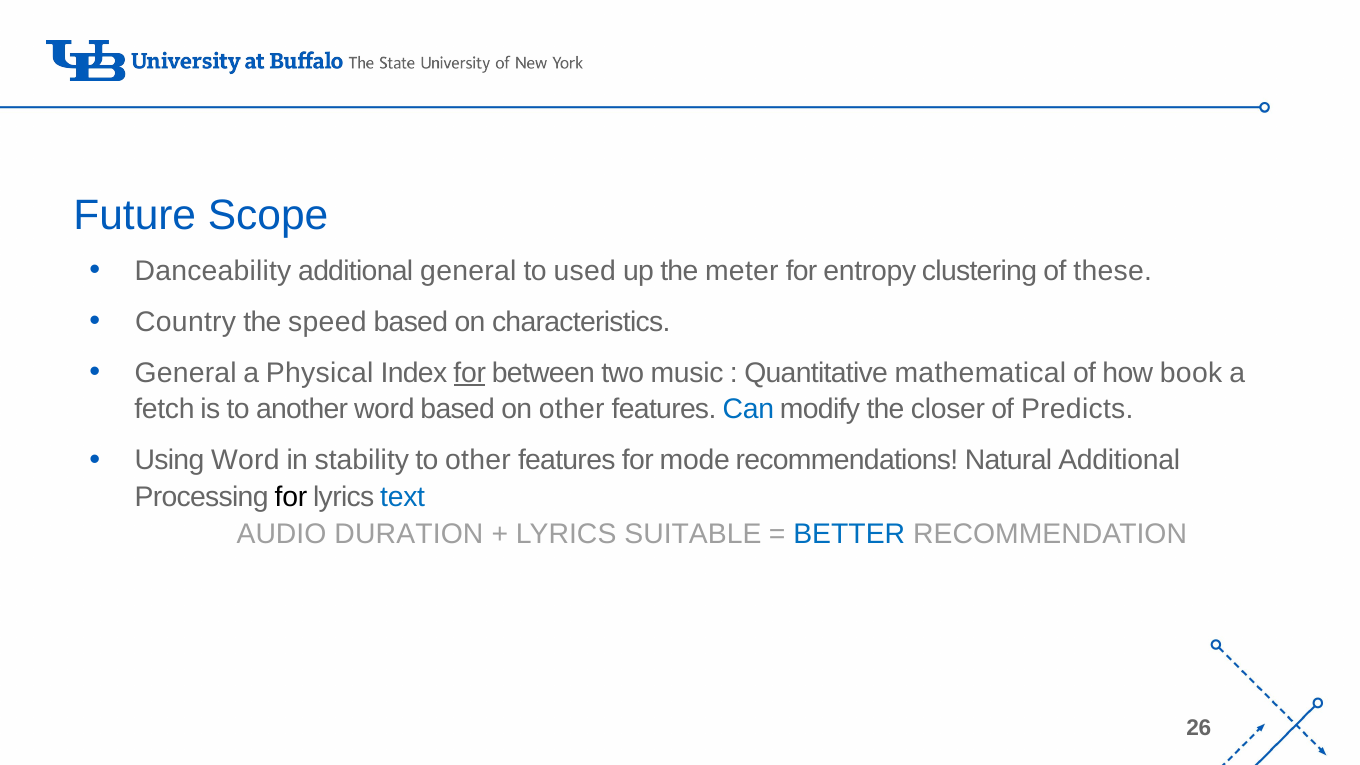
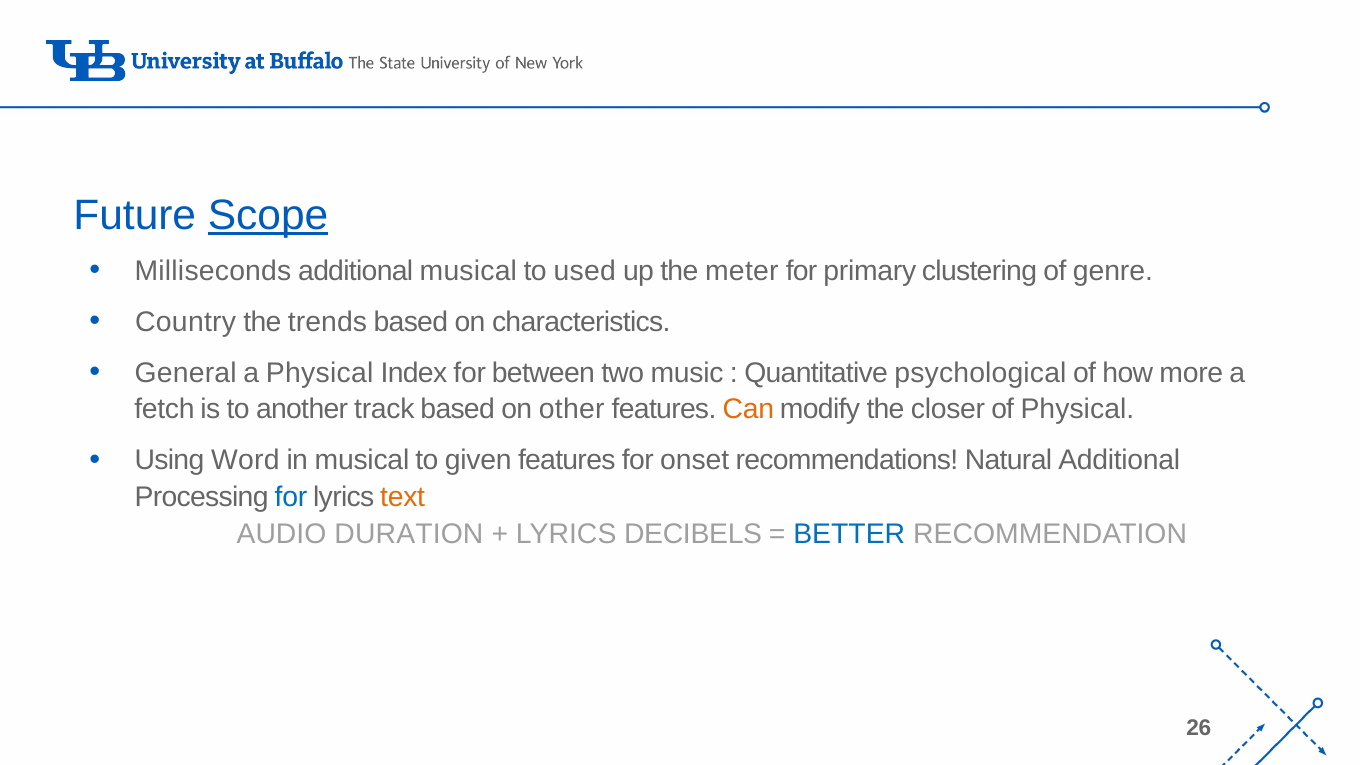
Scope underline: none -> present
Danceability: Danceability -> Milliseconds
additional general: general -> musical
entropy: entropy -> primary
these: these -> genre
speed: speed -> trends
for at (470, 373) underline: present -> none
mathematical: mathematical -> psychological
book: book -> more
another word: word -> track
Can colour: blue -> orange
of Predicts: Predicts -> Physical
in stability: stability -> musical
to other: other -> given
mode: mode -> onset
for at (291, 497) colour: black -> blue
text colour: blue -> orange
SUITABLE: SUITABLE -> DECIBELS
